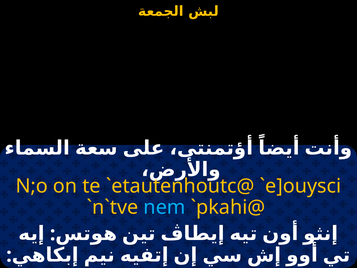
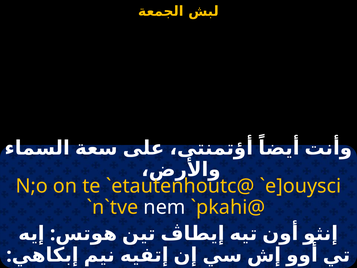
nem colour: light blue -> white
